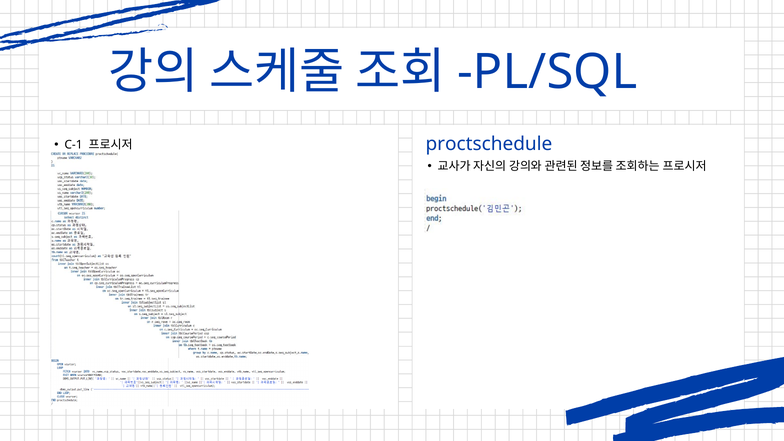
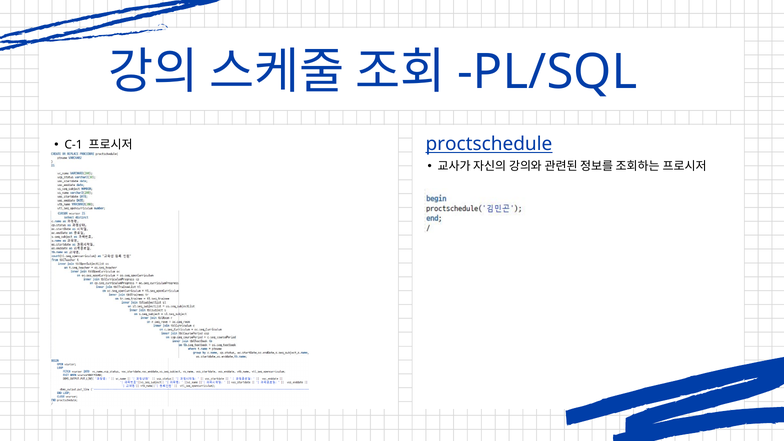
proctschedule underline: none -> present
